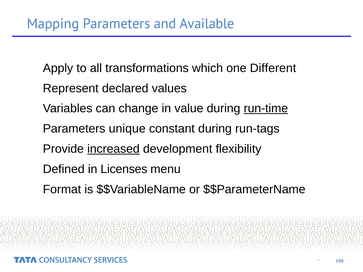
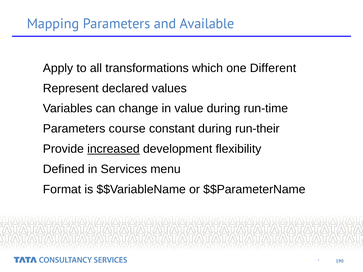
run-time underline: present -> none
unique: unique -> course
run-tags: run-tags -> run-their
Licenses: Licenses -> Services
